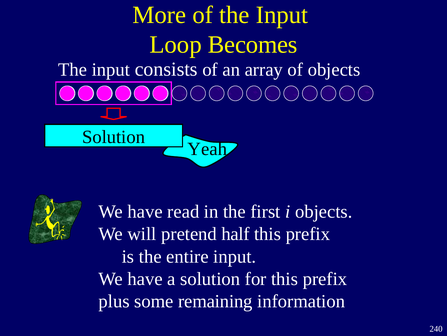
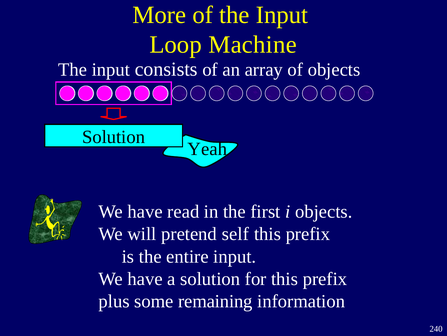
Becomes: Becomes -> Machine
half: half -> self
